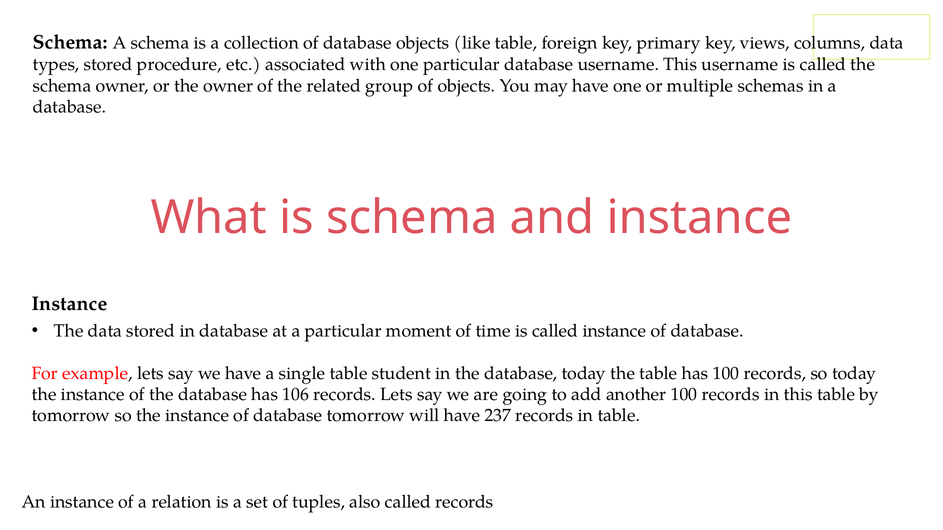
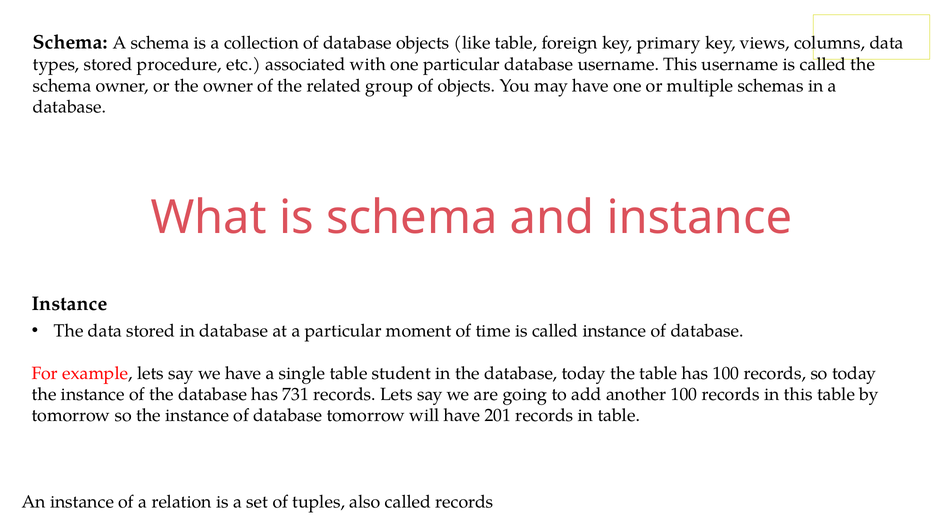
106: 106 -> 731
237: 237 -> 201
